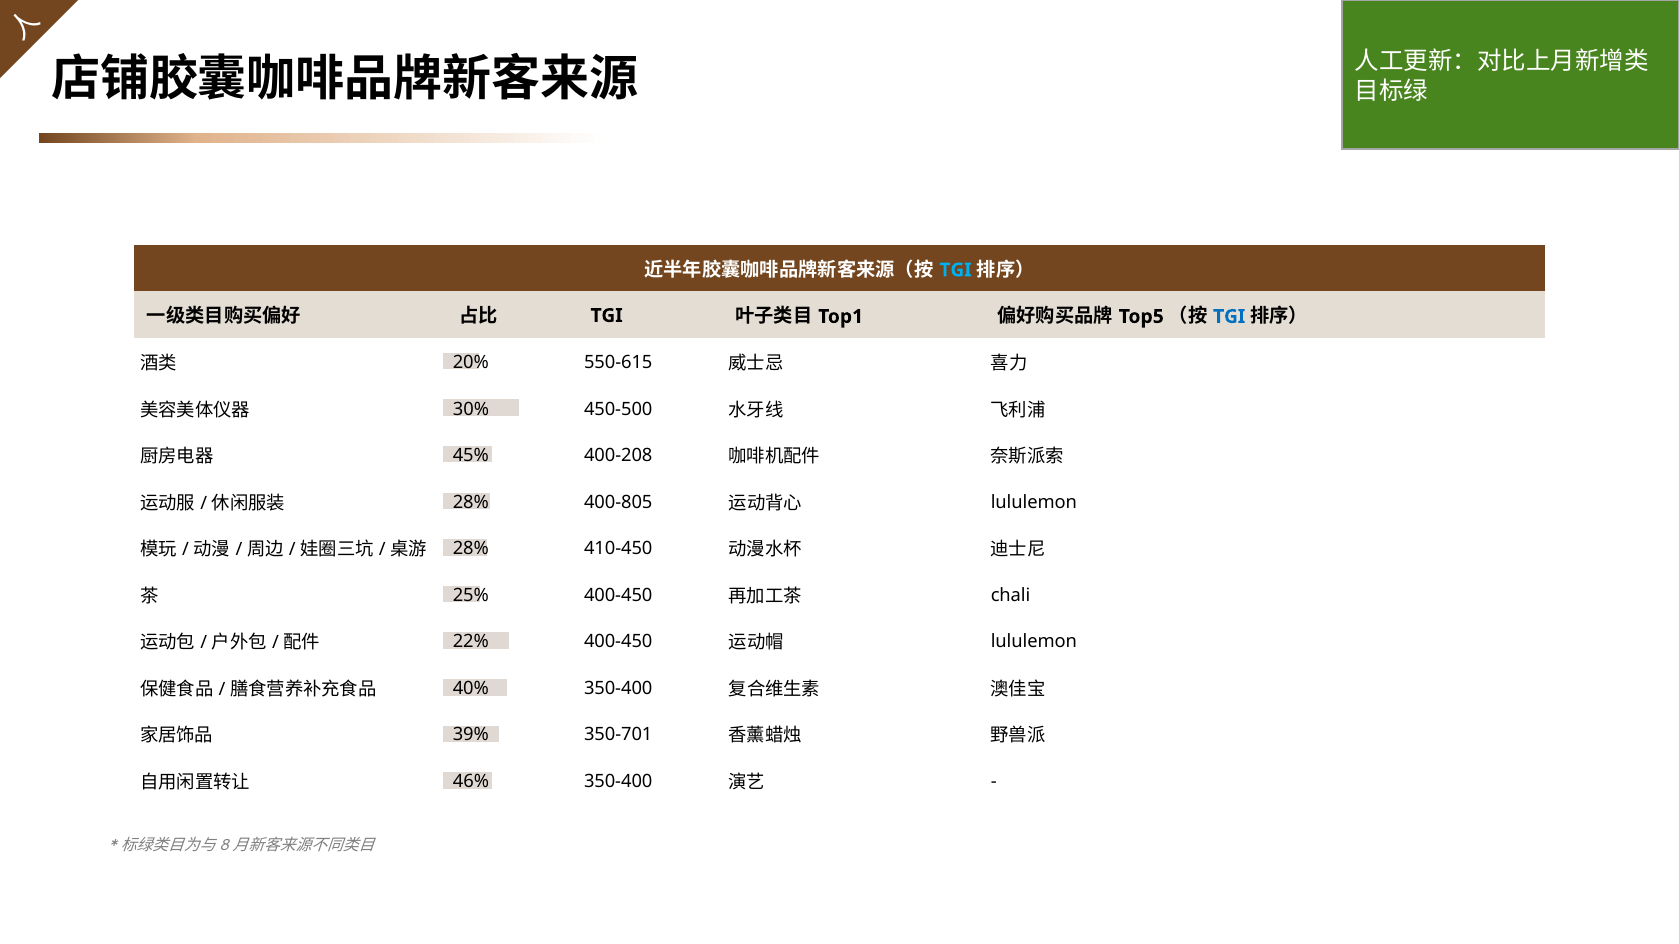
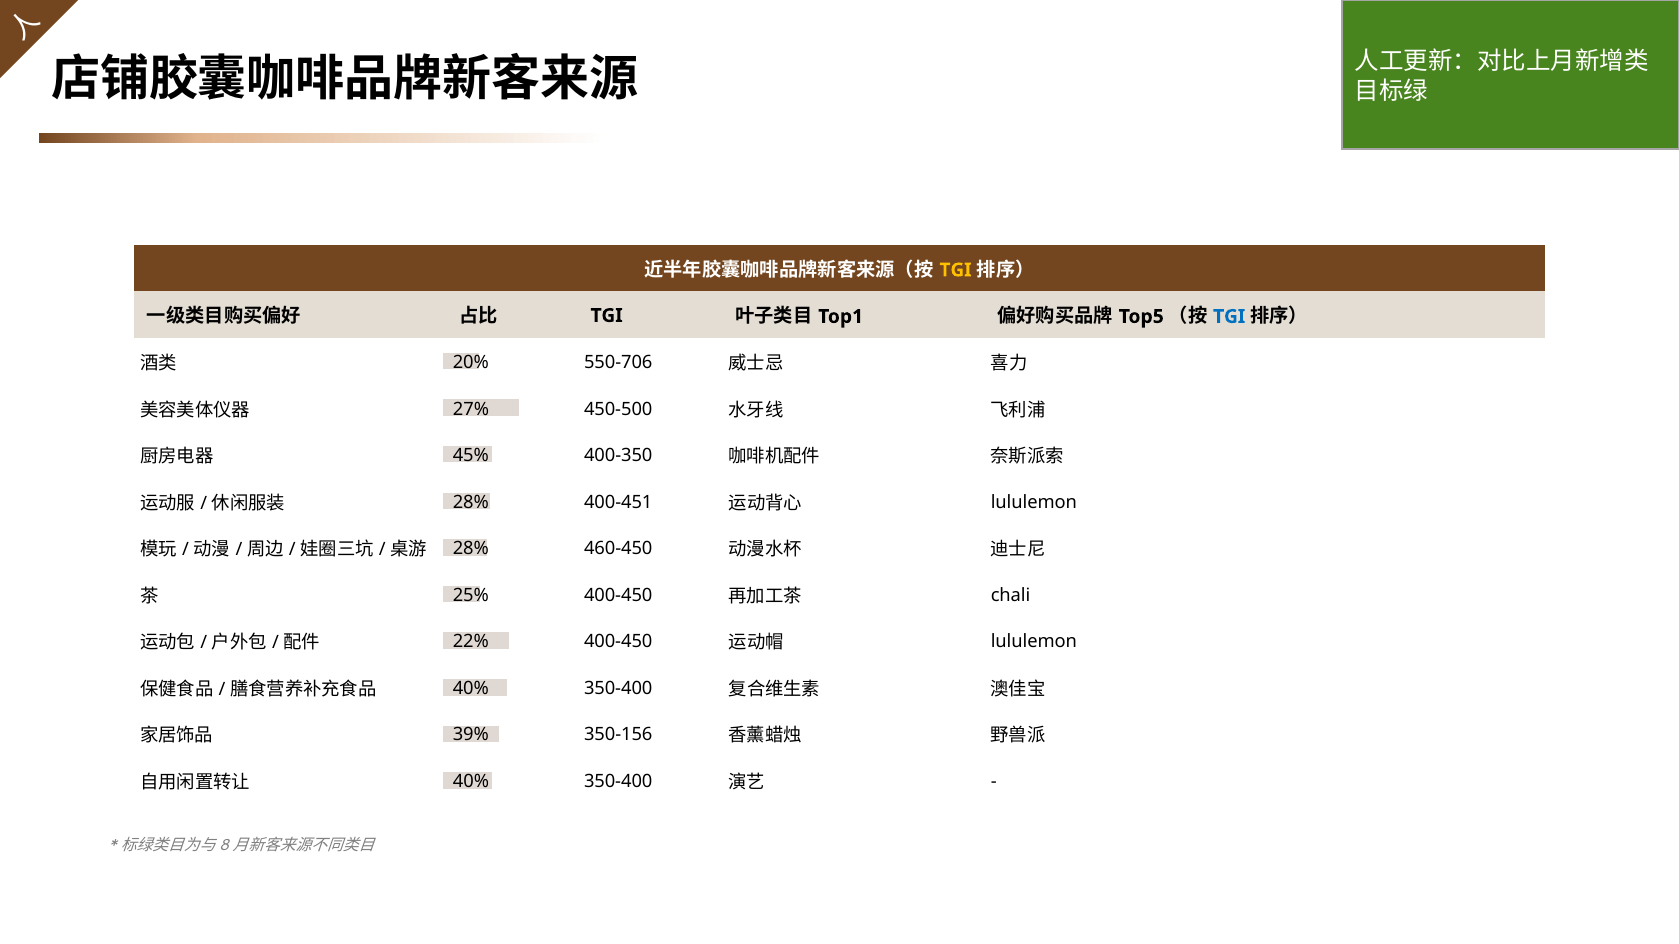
TGI at (956, 270) colour: light blue -> yellow
550-615: 550-615 -> 550-706
30%: 30% -> 27%
400-208: 400-208 -> 400-350
400-805: 400-805 -> 400-451
410-450: 410-450 -> 460-450
350-701: 350-701 -> 350-156
46% at (471, 782): 46% -> 40%
